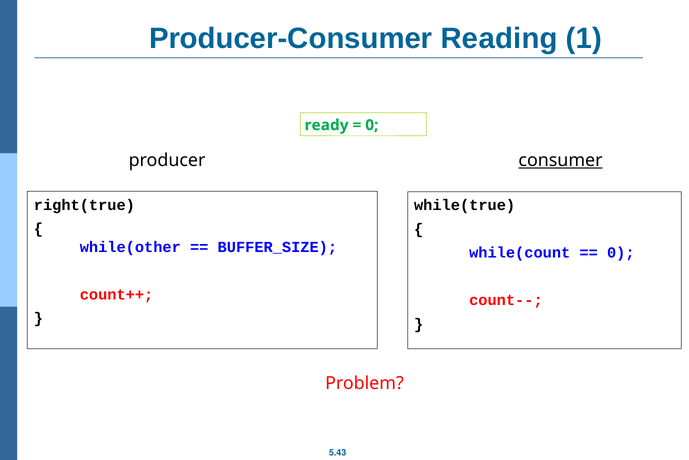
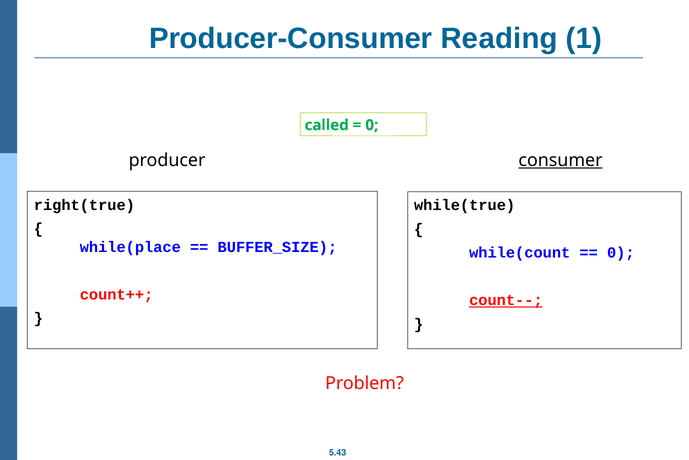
ready: ready -> called
while(other: while(other -> while(place
count-- underline: none -> present
